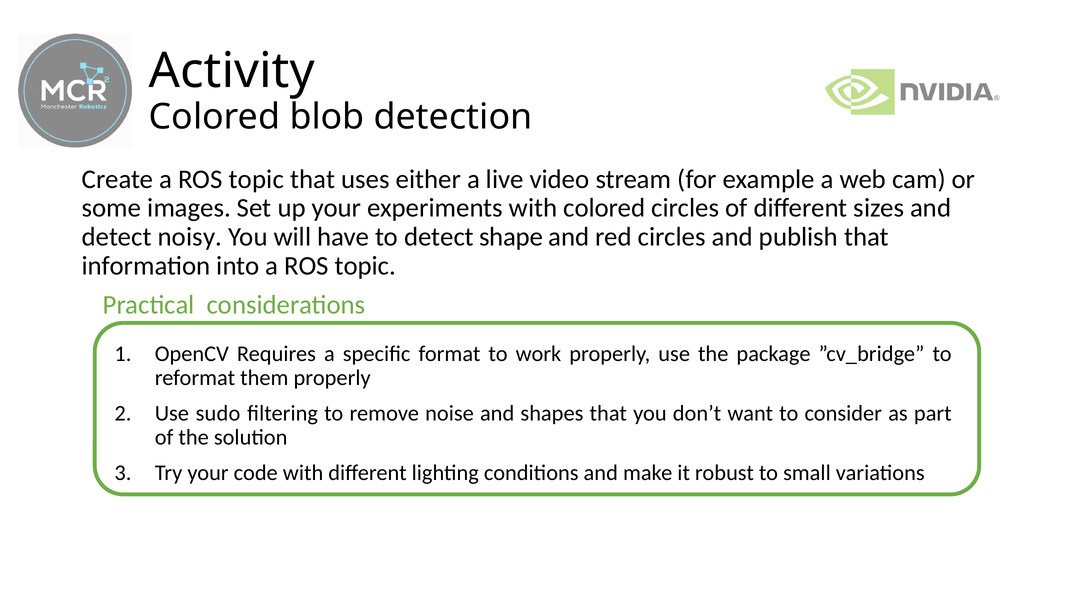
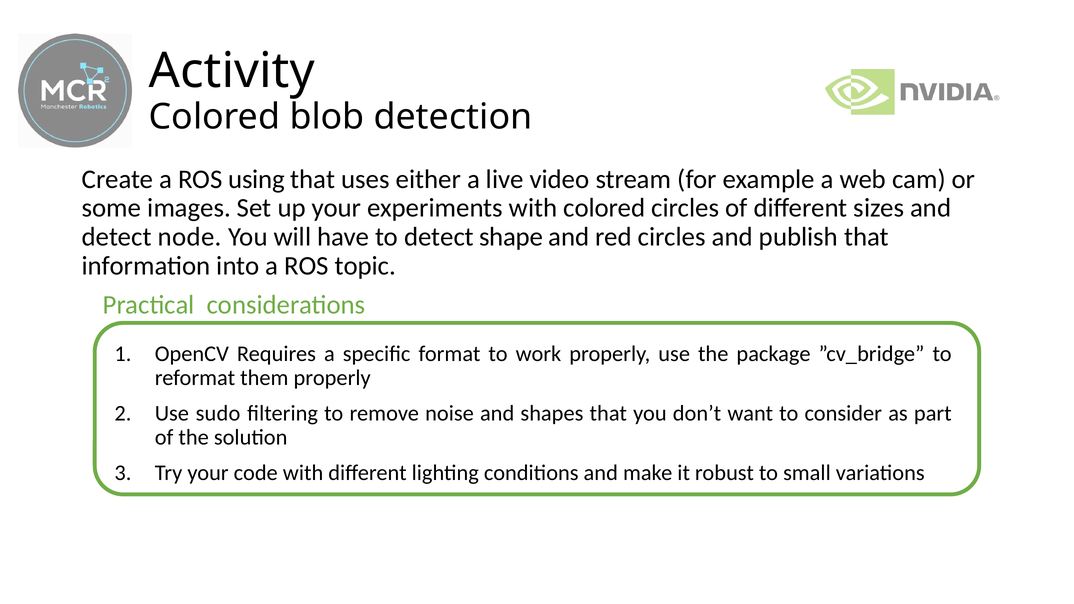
Create a ROS topic: topic -> using
noisy: noisy -> node
